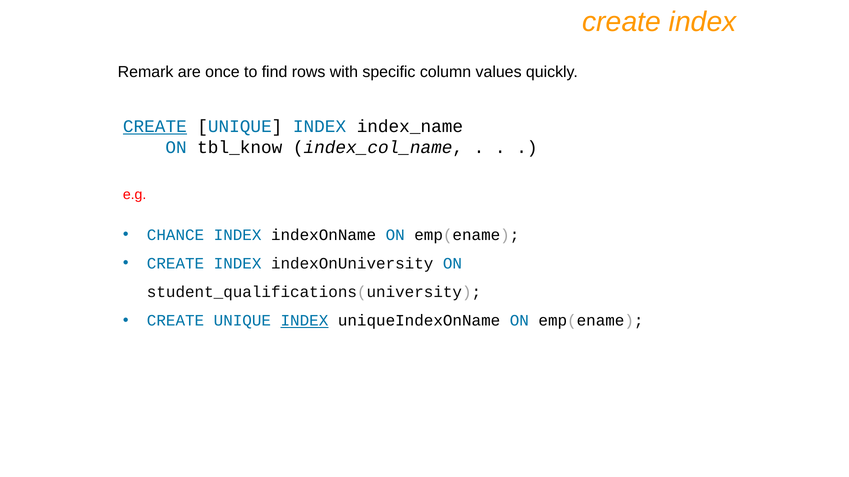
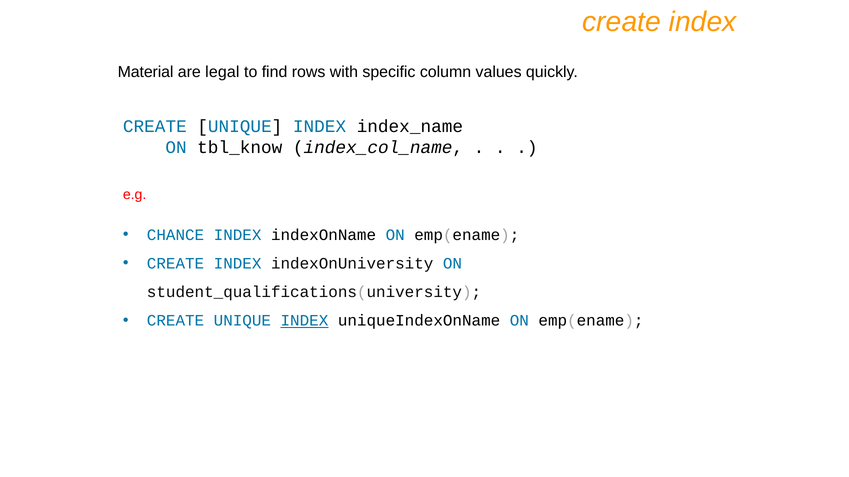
Remark: Remark -> Material
once: once -> legal
CREATE at (155, 126) underline: present -> none
